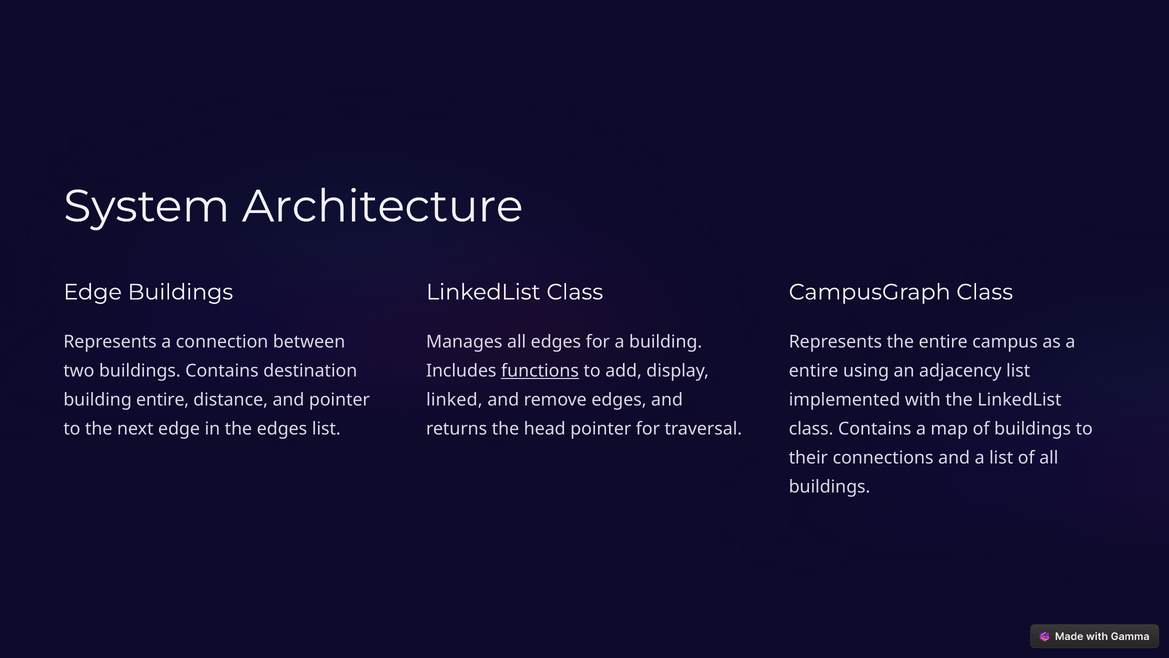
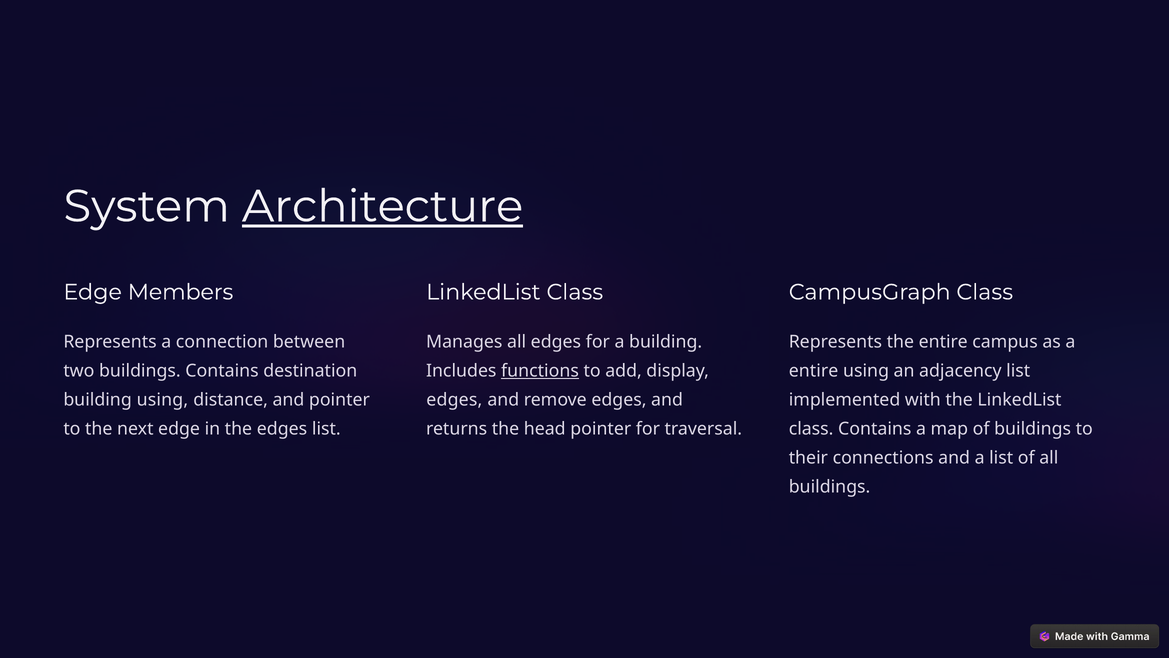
Architecture underline: none -> present
Edge Buildings: Buildings -> Members
building entire: entire -> using
linked at (454, 400): linked -> edges
